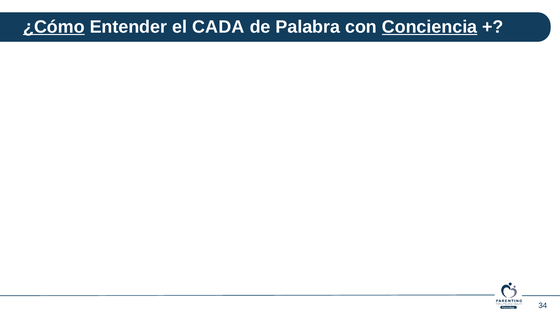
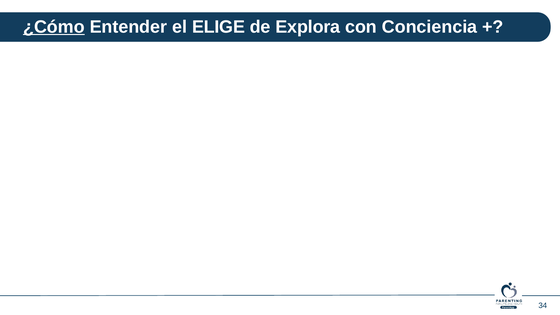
CADA: CADA -> ELIGE
Palabra: Palabra -> Explora
Conciencia underline: present -> none
